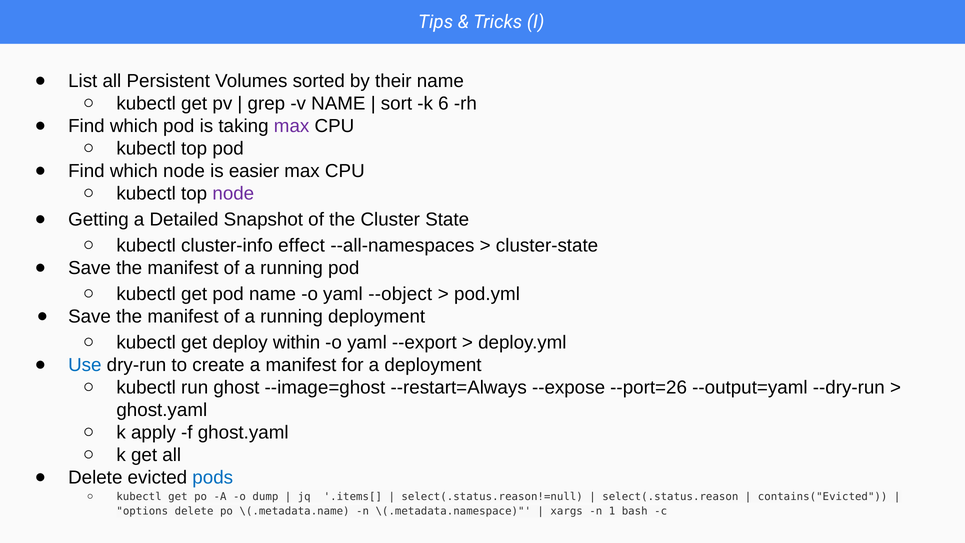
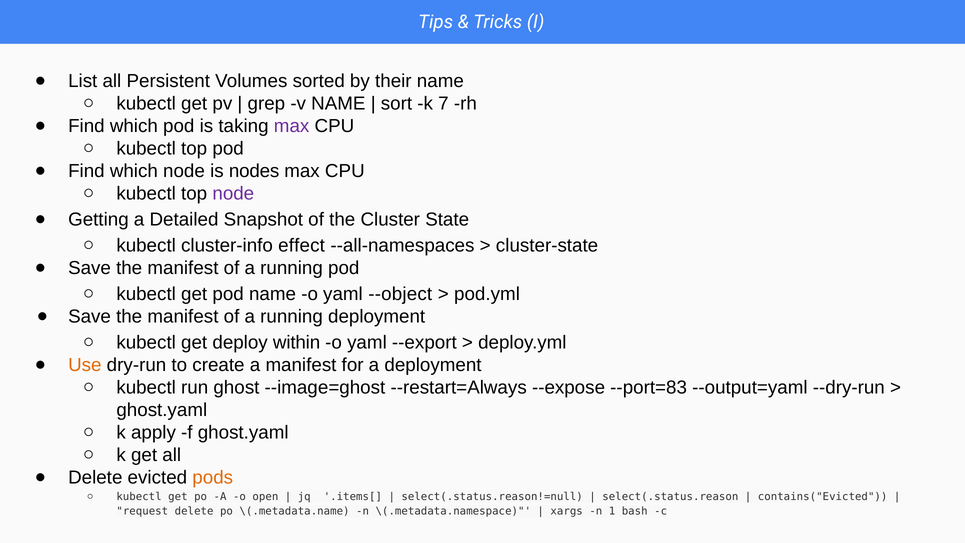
6: 6 -> 7
easier: easier -> nodes
Use colour: blue -> orange
--port=26: --port=26 -> --port=83
pods colour: blue -> orange
dump: dump -> open
options: options -> request
